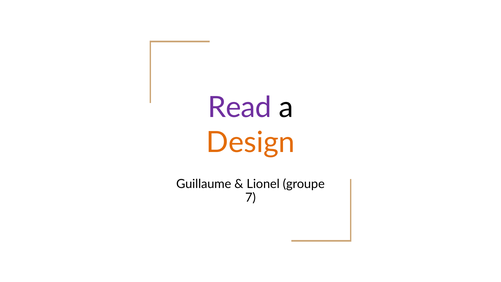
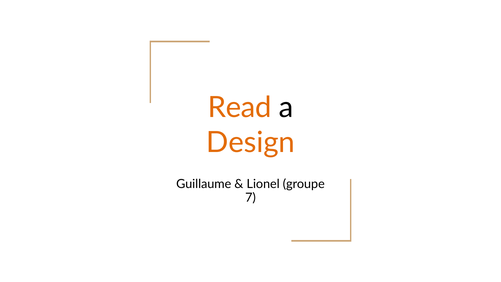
Read colour: purple -> orange
